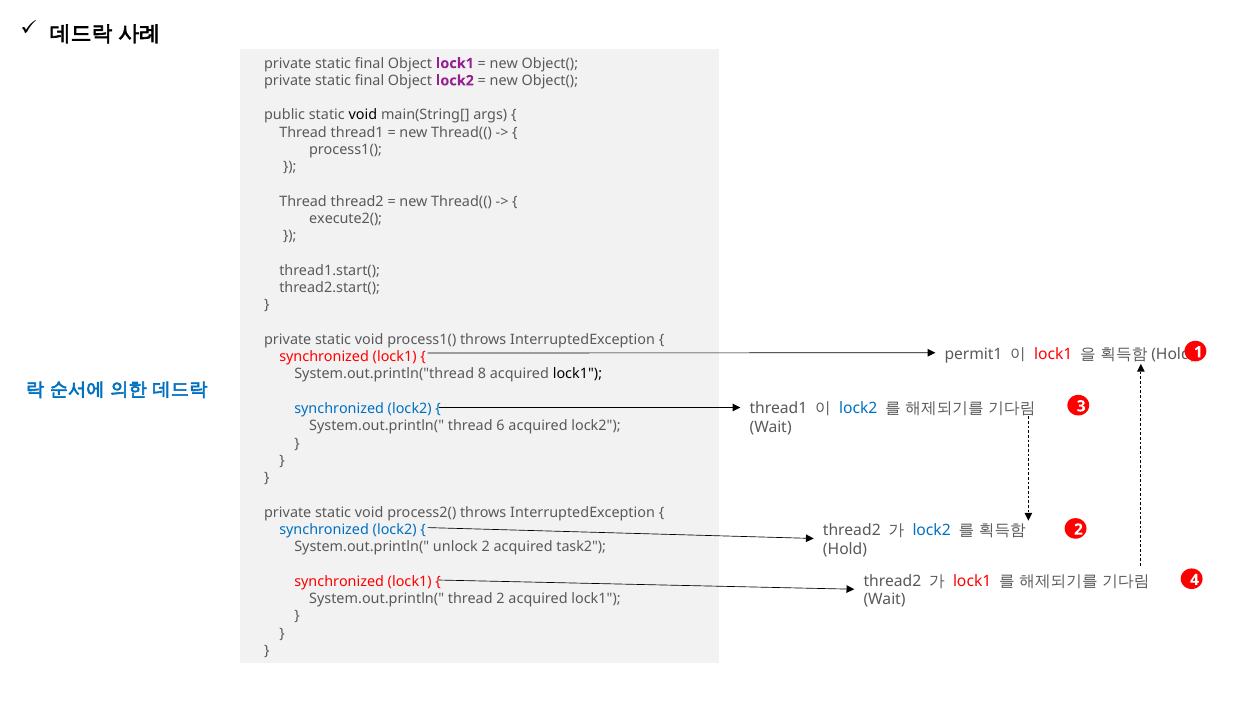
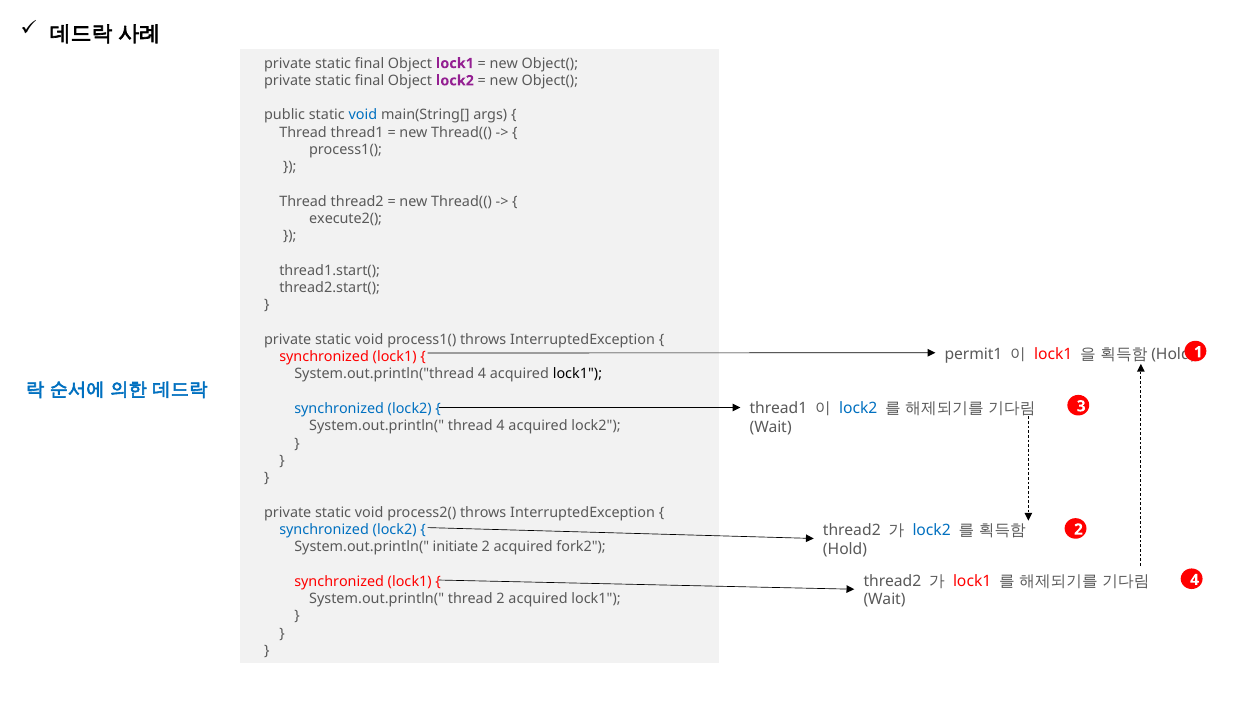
void at (363, 115) colour: black -> blue
System.out.println("thread 8: 8 -> 4
thread 6: 6 -> 4
unlock: unlock -> initiate
task2: task2 -> fork2
